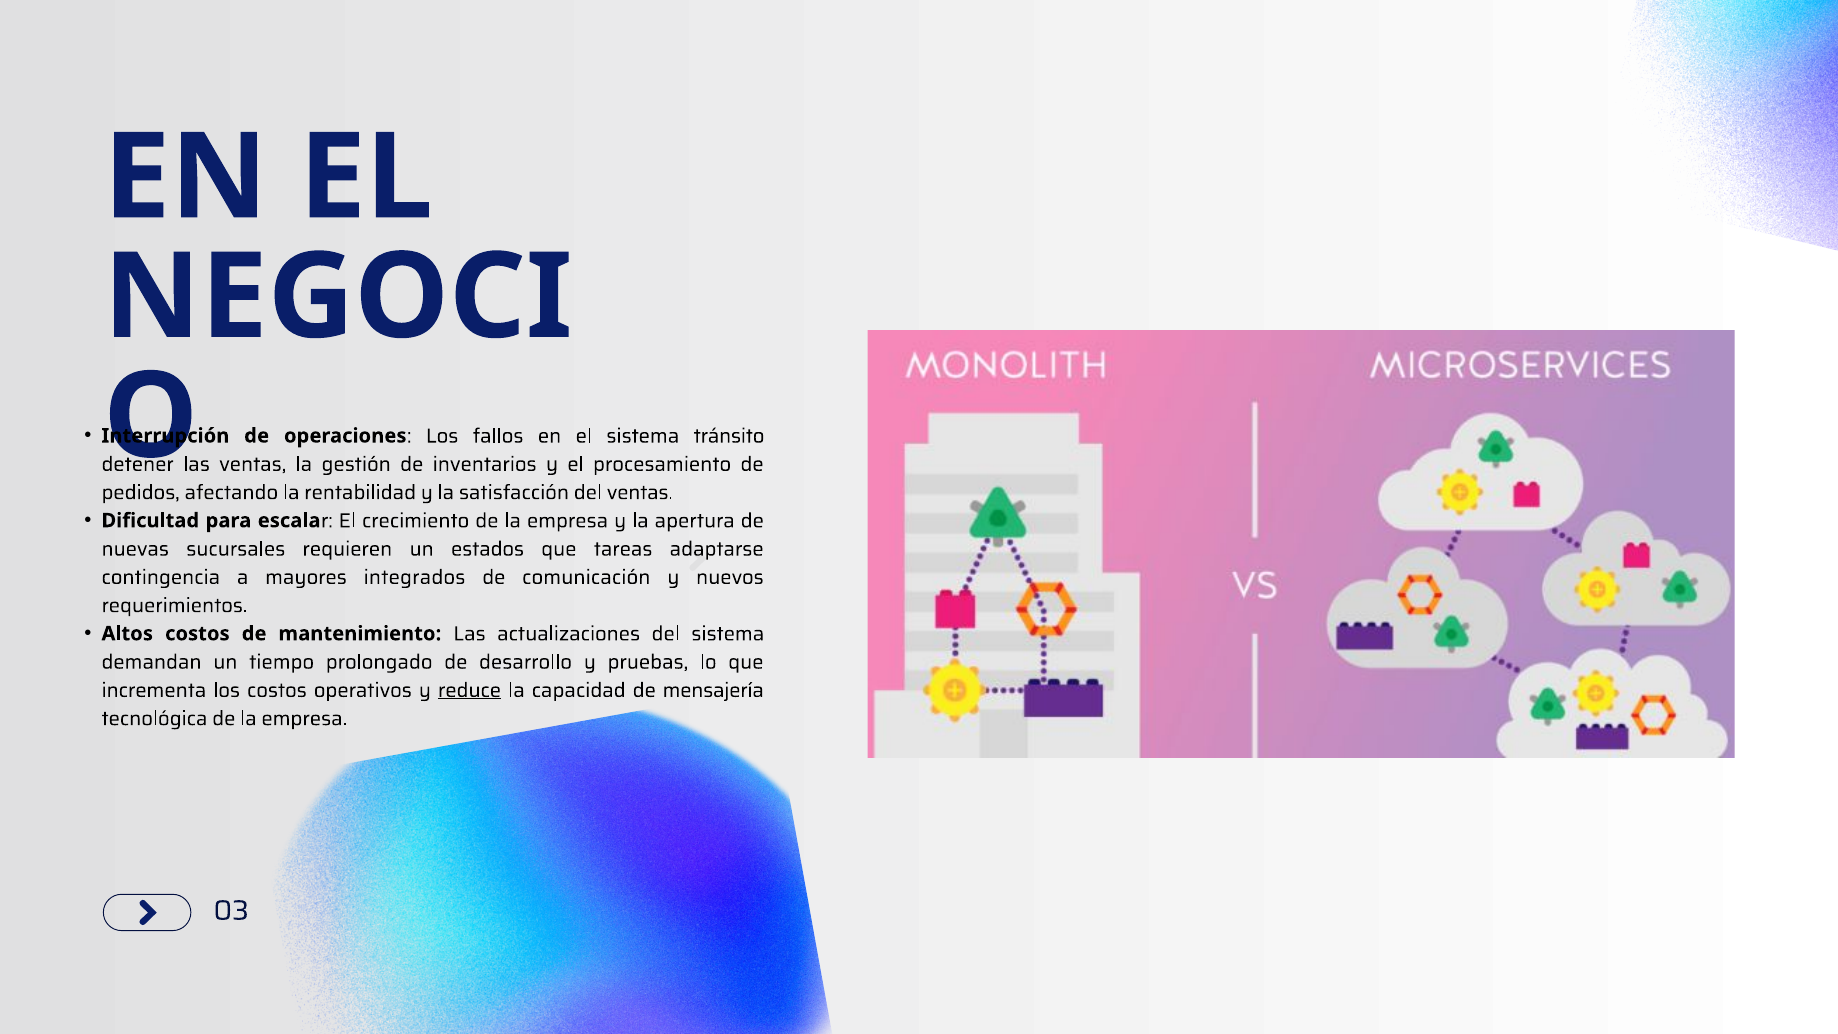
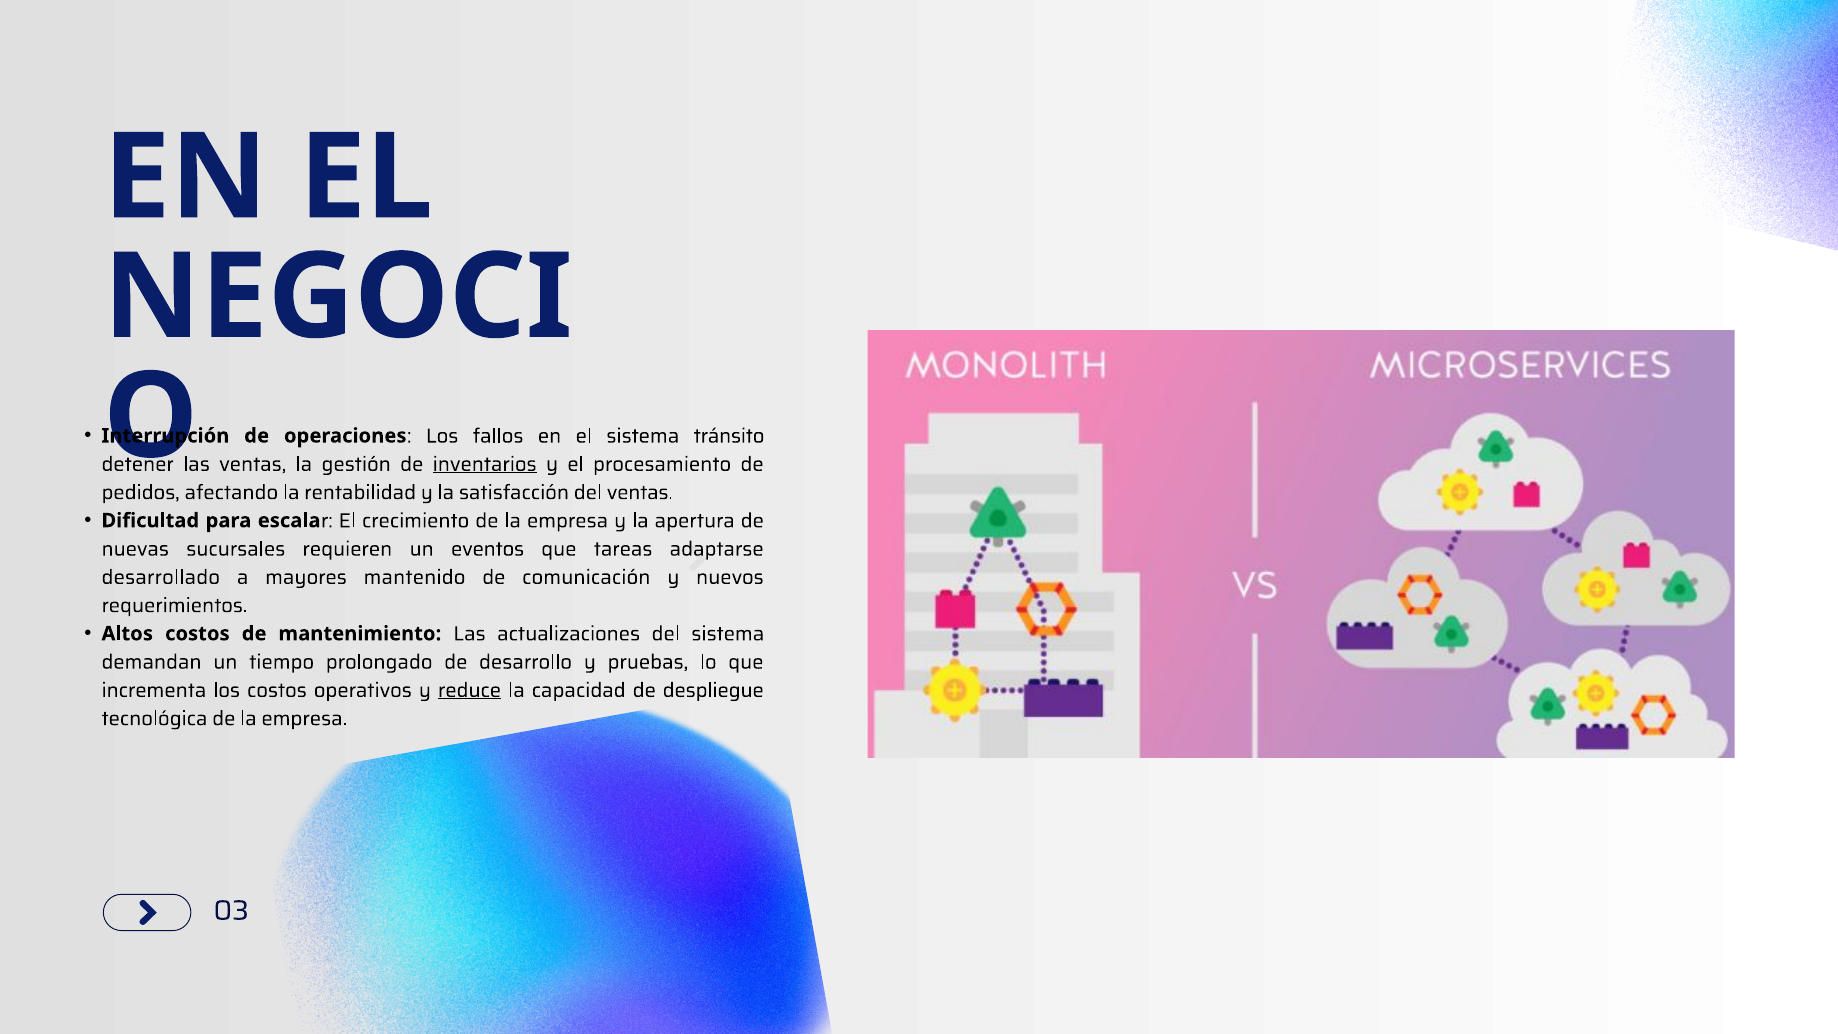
inventarios underline: none -> present
estados: estados -> eventos
contingencia: contingencia -> desarrollado
integrados: integrados -> mantenido
mensajería: mensajería -> despliegue
